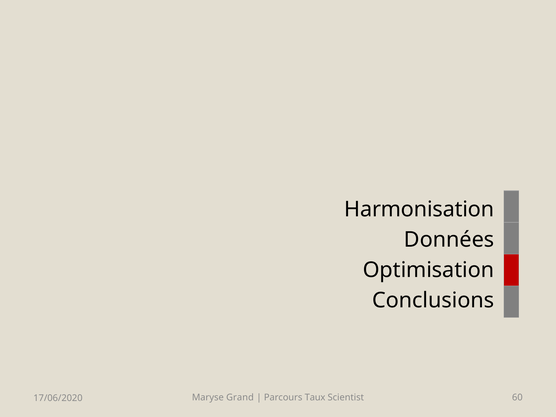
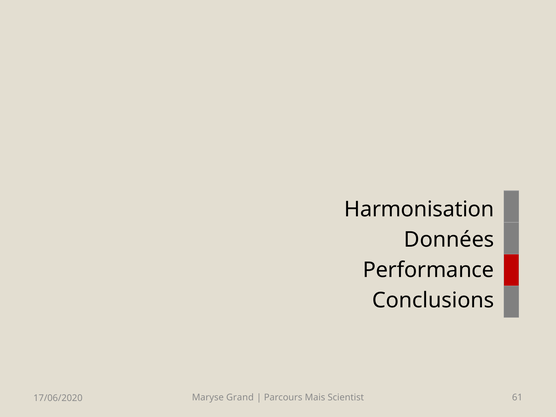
Optimisation: Optimisation -> Performance
Taux: Taux -> Mais
60: 60 -> 61
